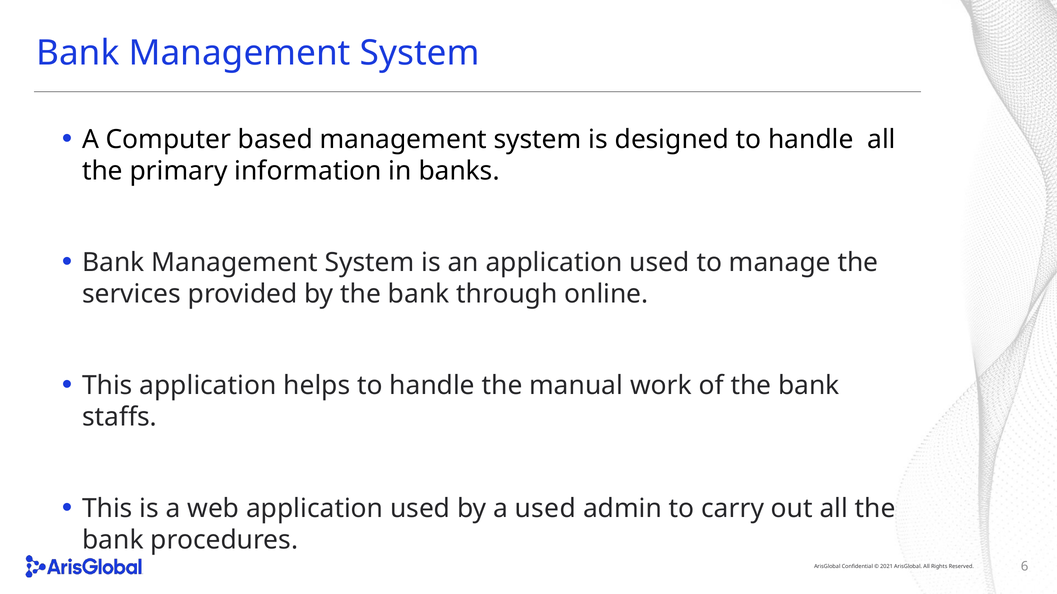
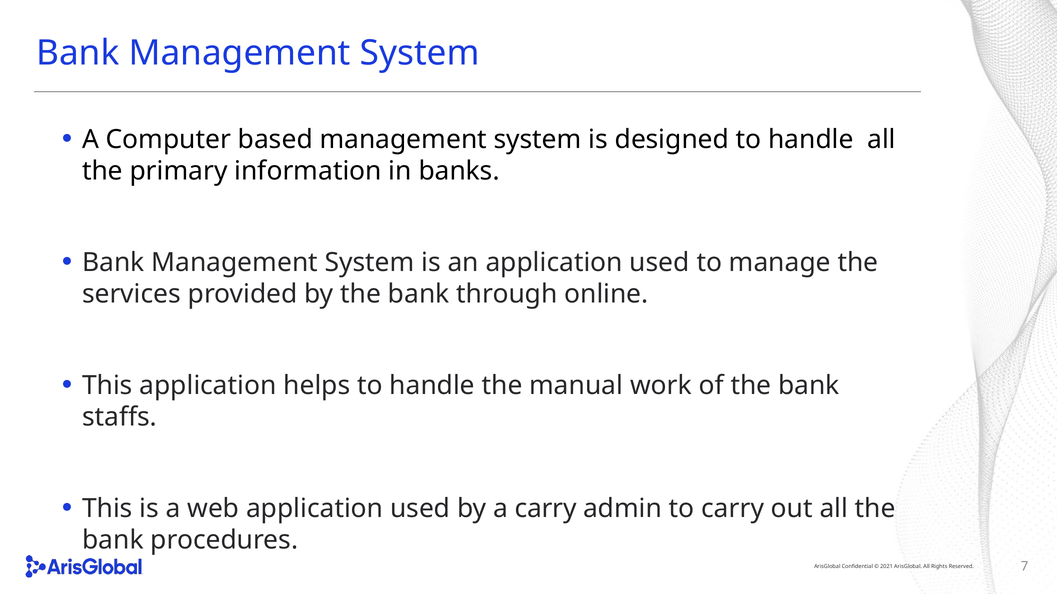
a used: used -> carry
6: 6 -> 7
